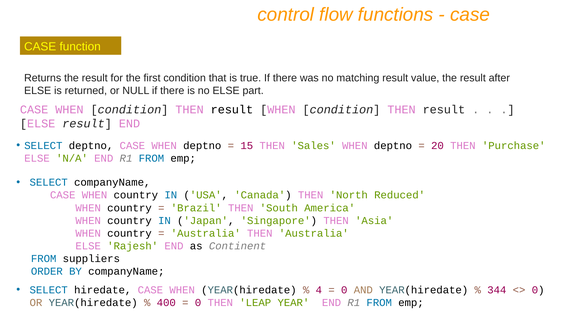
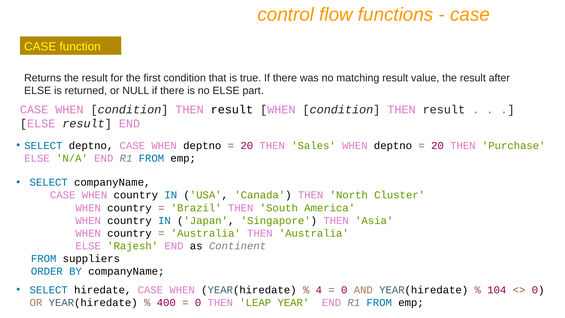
15 at (247, 146): 15 -> 20
Reduced: Reduced -> Cluster
344: 344 -> 104
